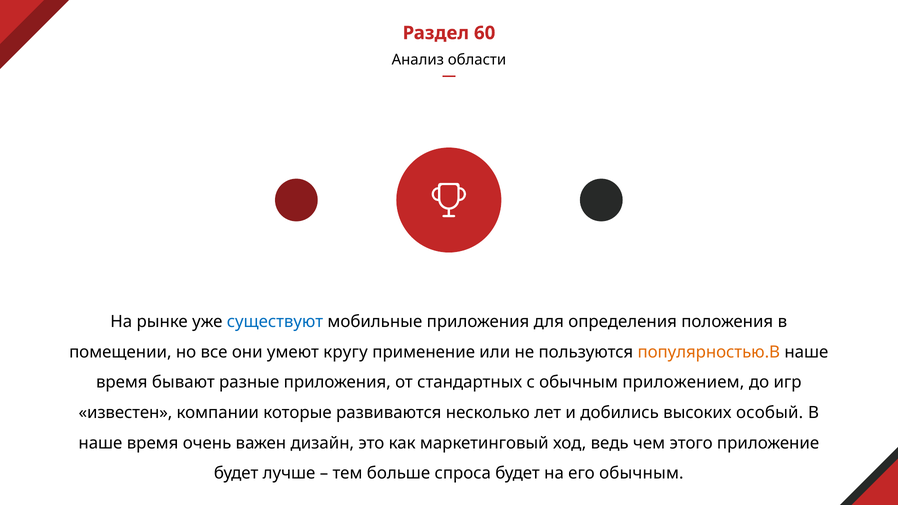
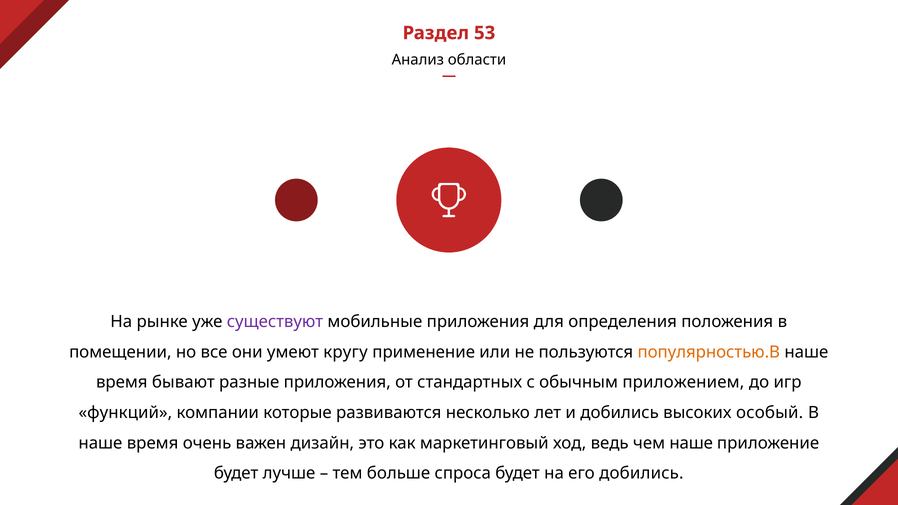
60: 60 -> 53
существуют colour: blue -> purple
известен: известен -> функций
чем этого: этого -> наше
его обычным: обычным -> добились
